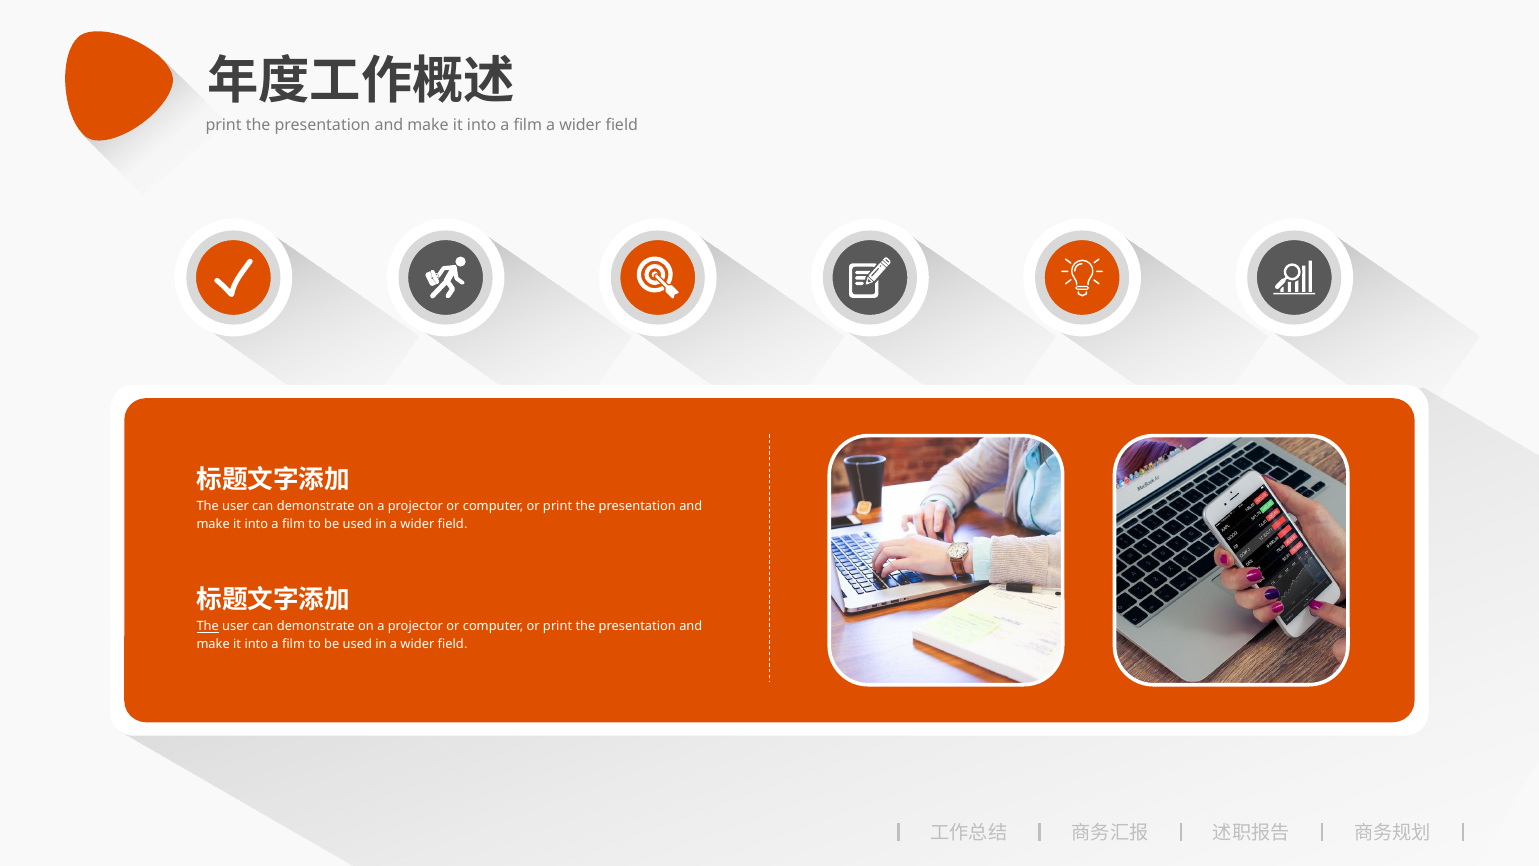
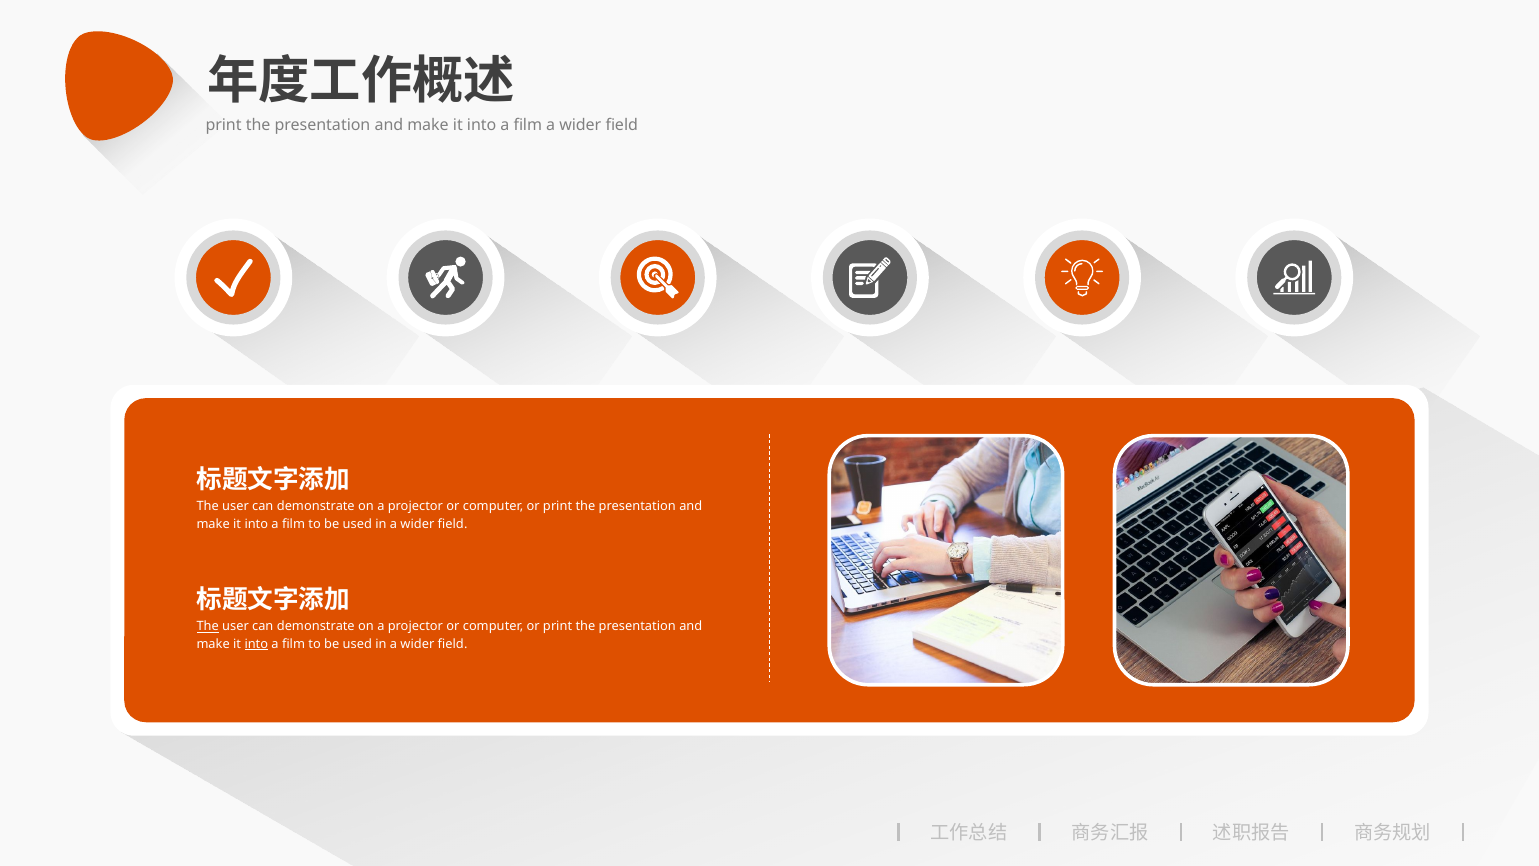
into at (256, 644) underline: none -> present
